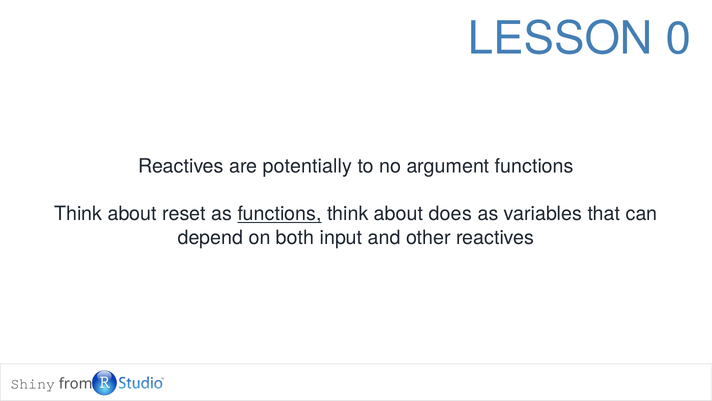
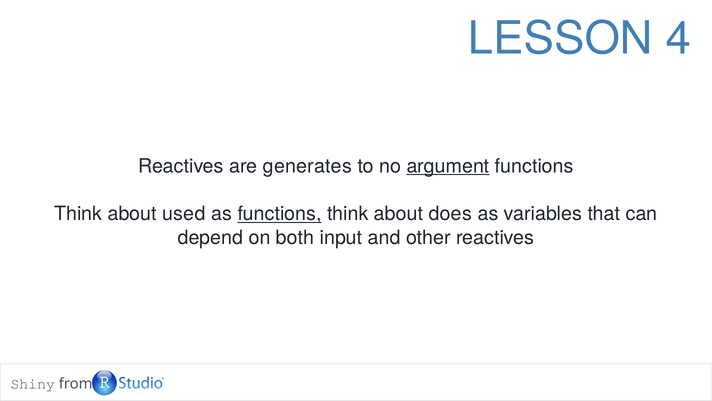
0: 0 -> 4
potentially: potentially -> generates
argument underline: none -> present
reset: reset -> used
